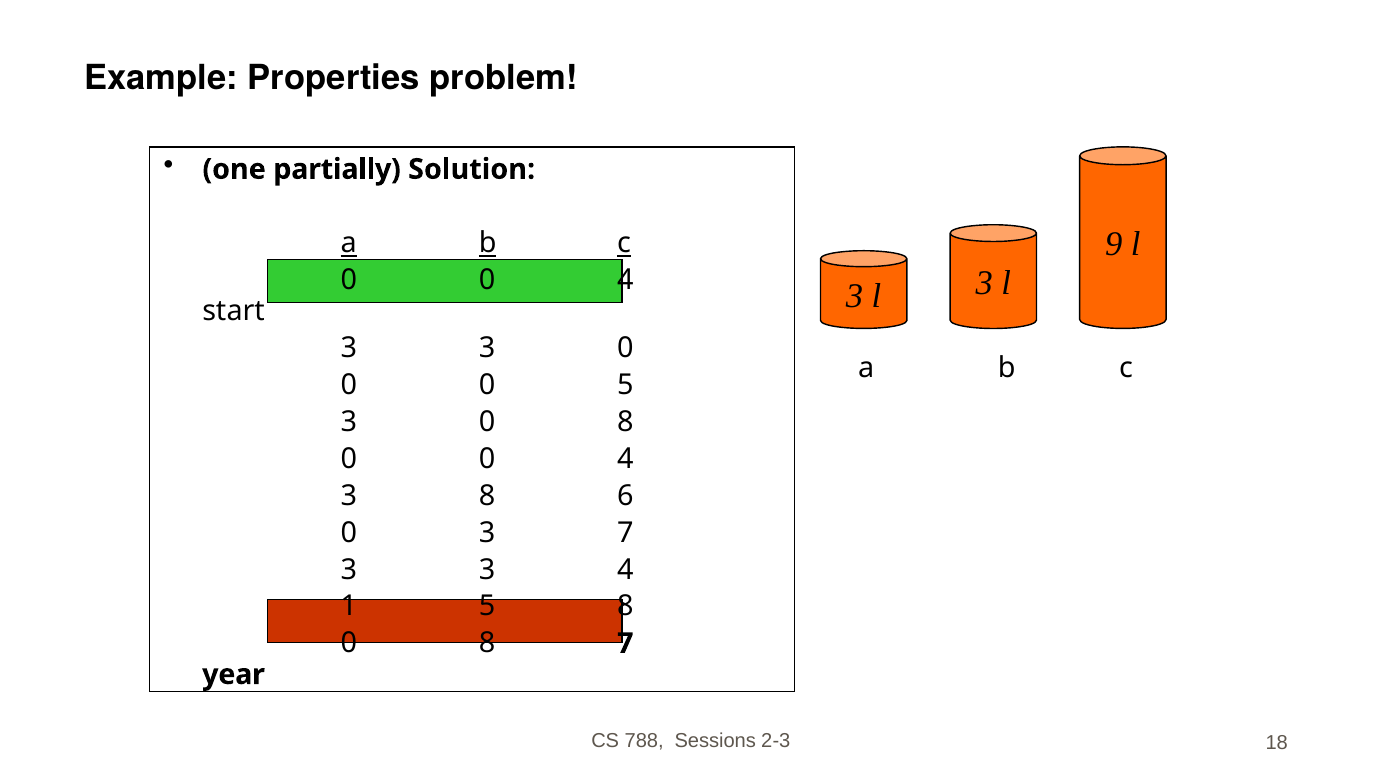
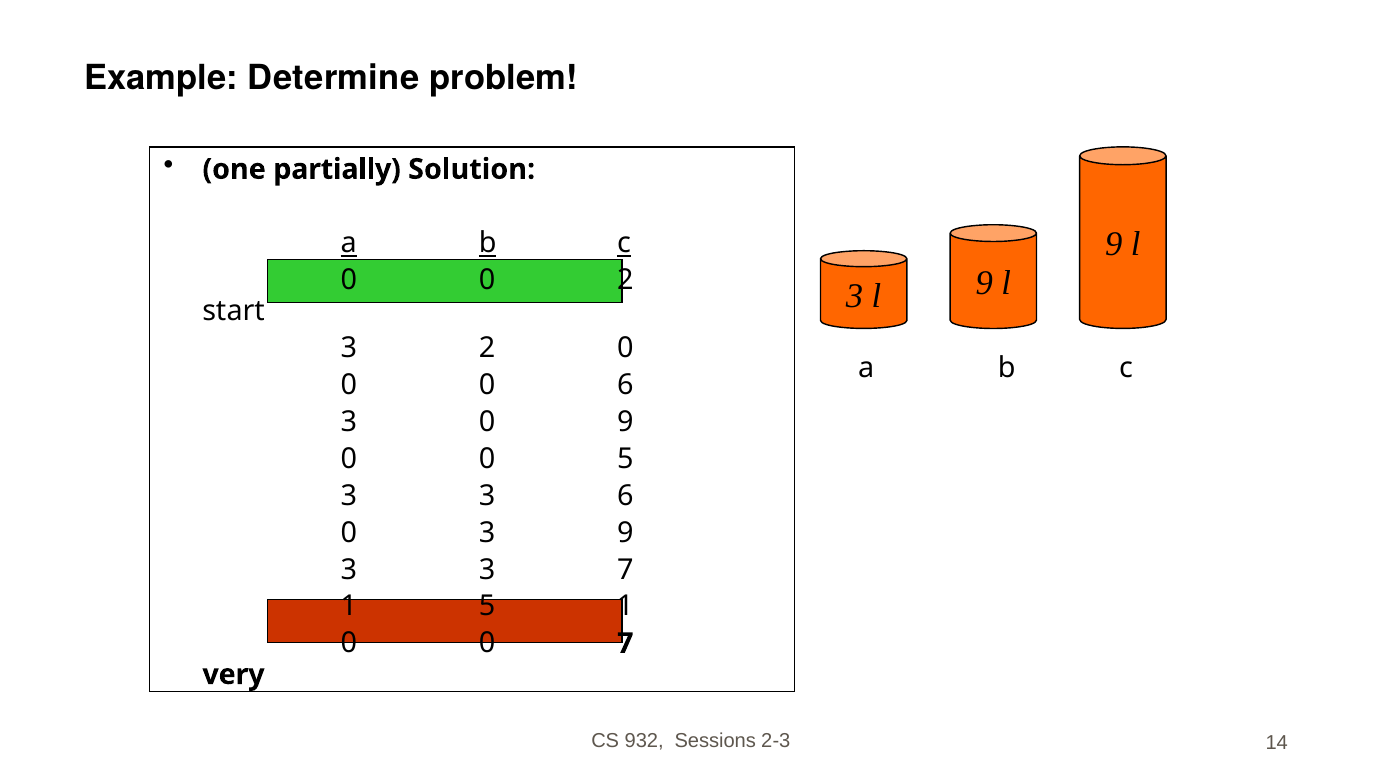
Properties: Properties -> Determine
4 at (625, 280): 4 -> 2
3 l 3: 3 -> 9
3 at (487, 348): 3 -> 2
0 5: 5 -> 6
3 0 8: 8 -> 9
4 at (625, 458): 4 -> 5
8 at (487, 495): 8 -> 3
3 7: 7 -> 9
3 4: 4 -> 7
5 8: 8 -> 1
8 at (487, 643): 8 -> 0
year: year -> very
788: 788 -> 932
18: 18 -> 14
